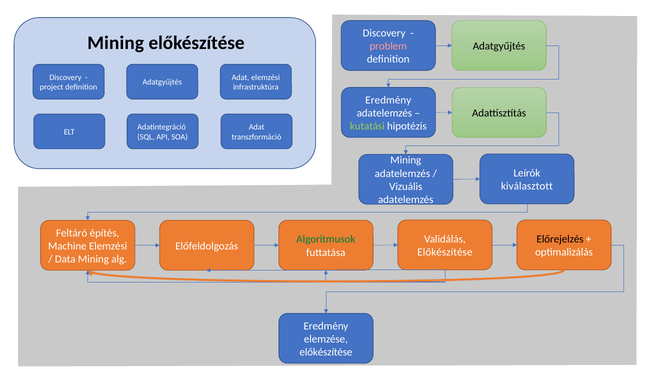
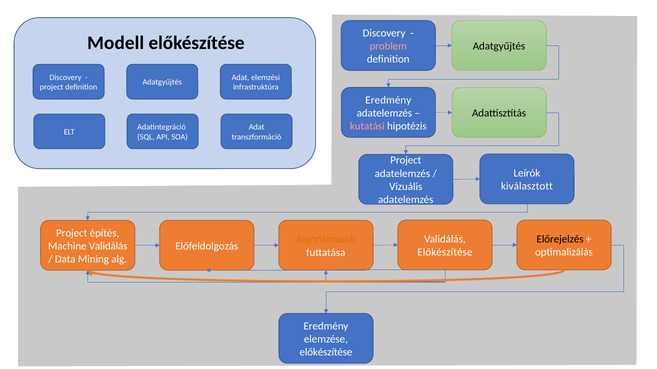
Mining at (116, 43): Mining -> Modell
kutatási colour: light green -> pink
Mining at (406, 161): Mining -> Project
Feltáró at (72, 233): Feltáró -> Project
Algoritmusok colour: green -> orange
Machine Elemzési: Elemzési -> Validálás
